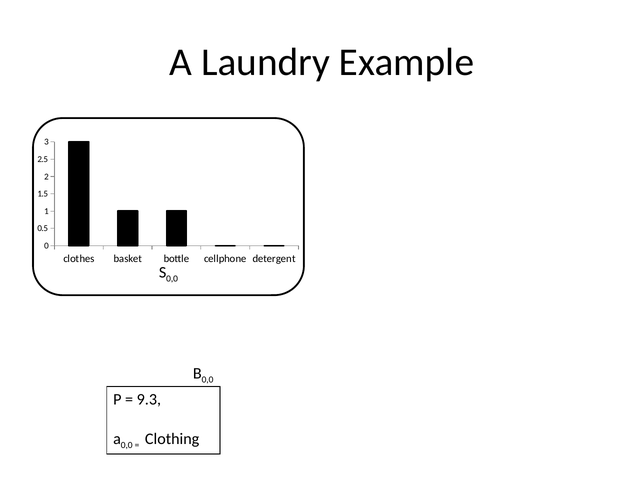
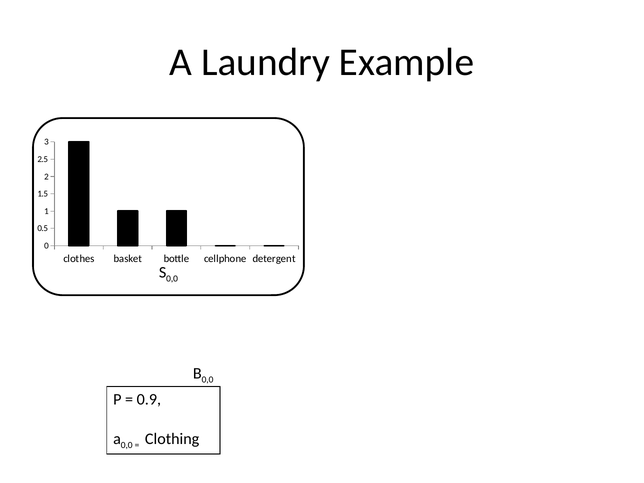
9.3: 9.3 -> 0.9
